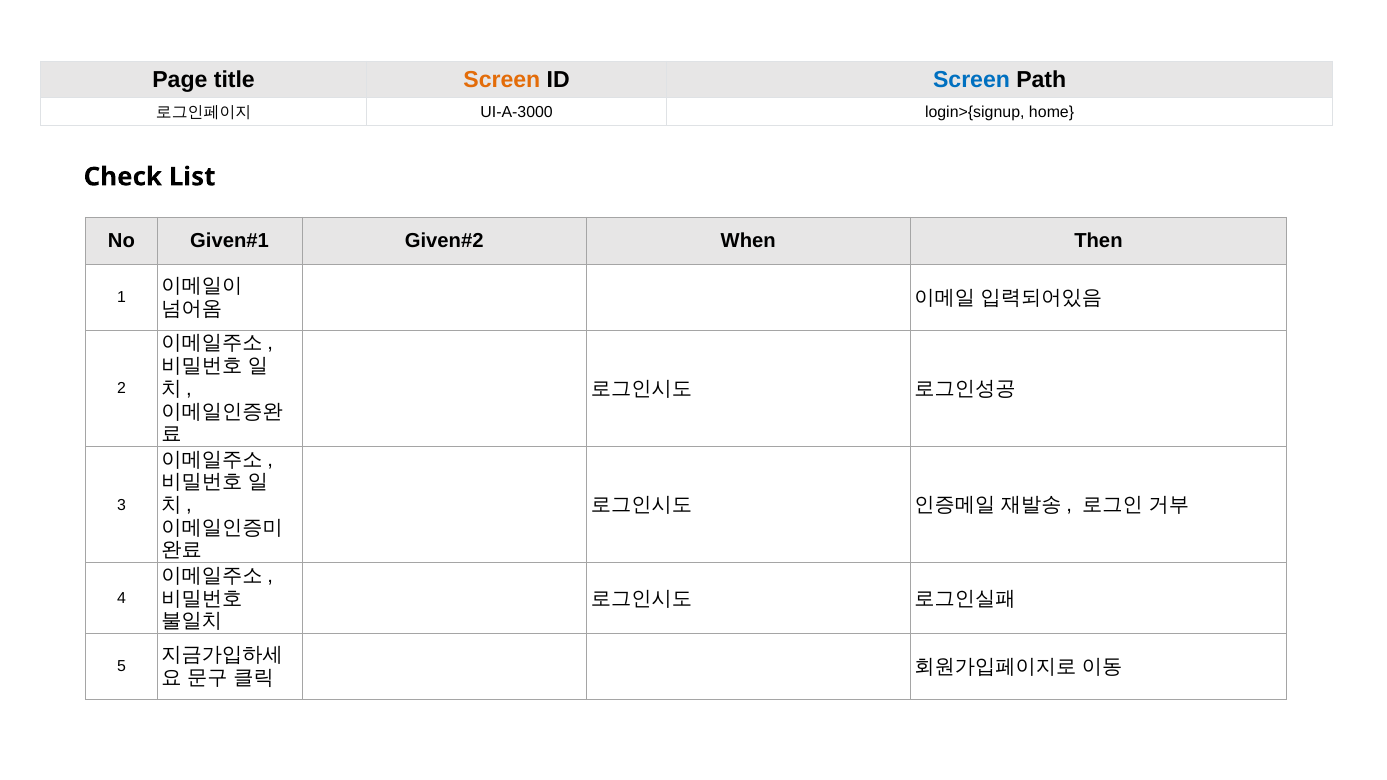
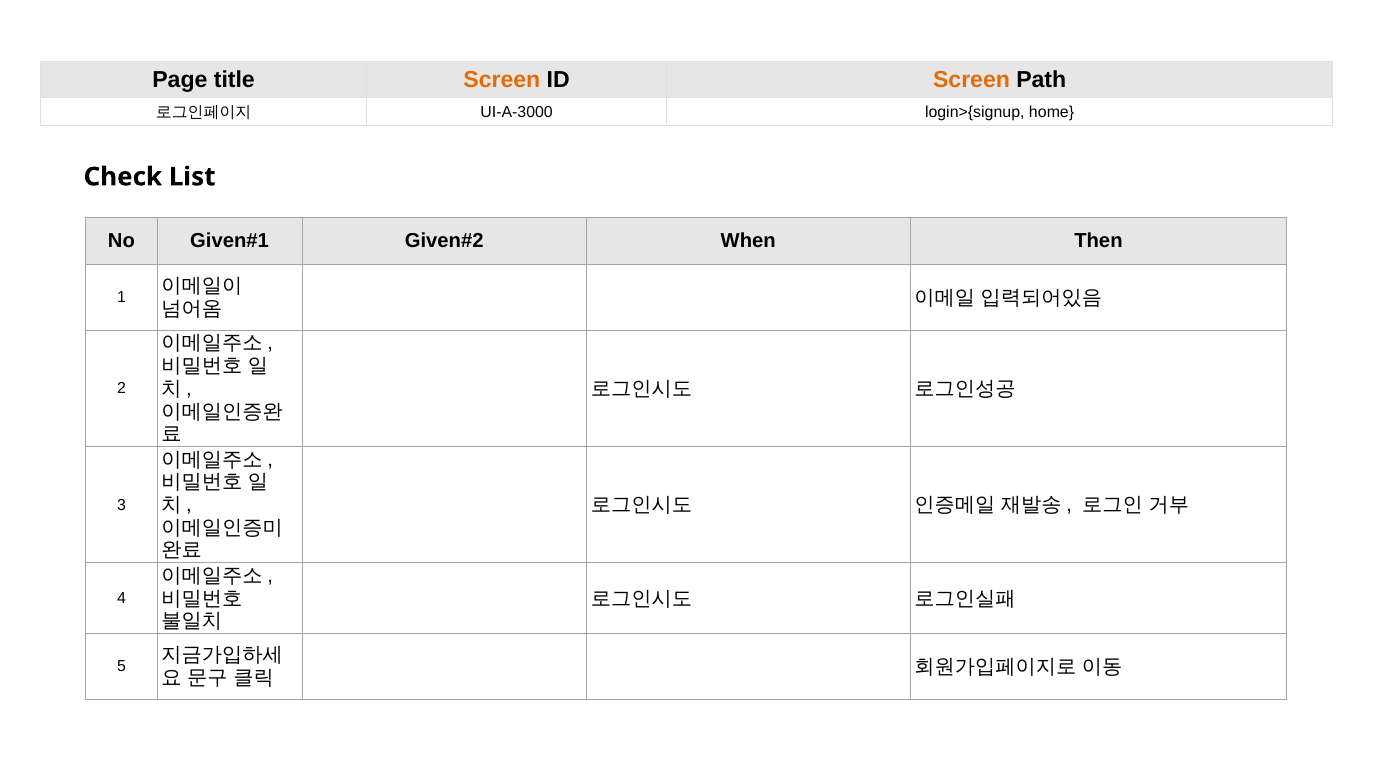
Screen at (972, 80) colour: blue -> orange
